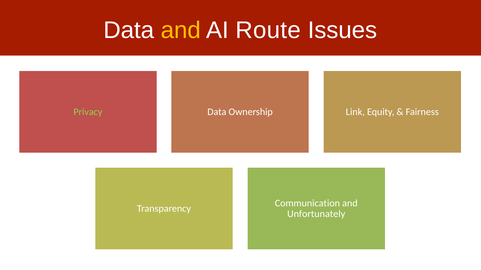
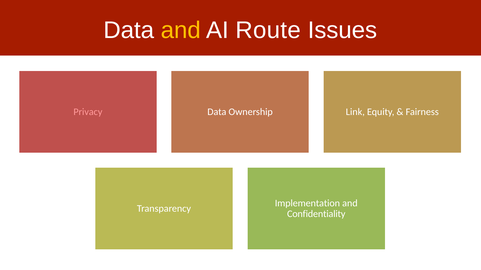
Privacy colour: light green -> pink
Communication: Communication -> Implementation
Unfortunately: Unfortunately -> Confidentiality
